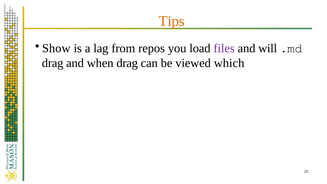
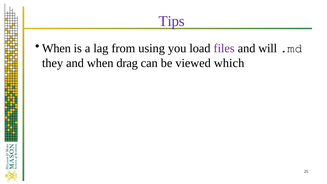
Tips colour: orange -> purple
Show at (56, 48): Show -> When
repos: repos -> using
drag at (53, 63): drag -> they
